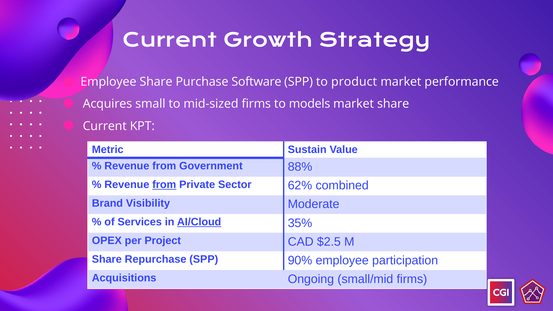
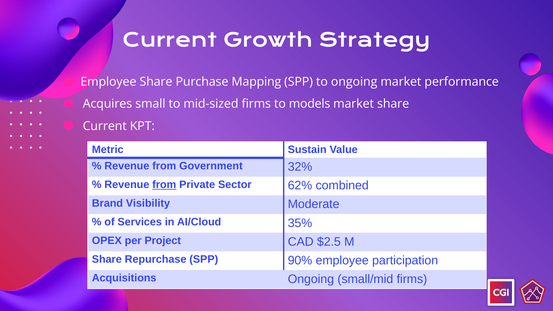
Software: Software -> Mapping
to product: product -> ongoing
88%: 88% -> 32%
AI/Cloud underline: present -> none
